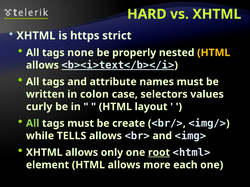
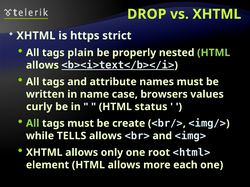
HARD: HARD -> DROP
none: none -> plain
HTML at (214, 53) colour: yellow -> light green
colon: colon -> name
selectors: selectors -> browsers
layout: layout -> status
root underline: present -> none
